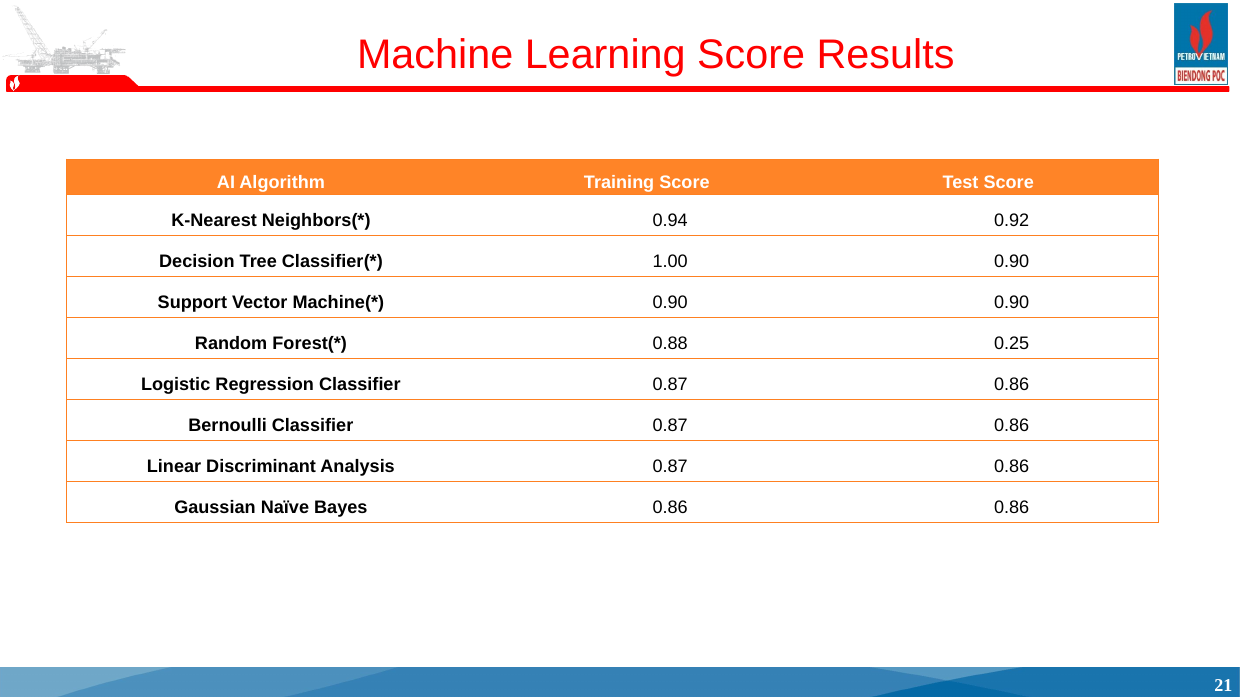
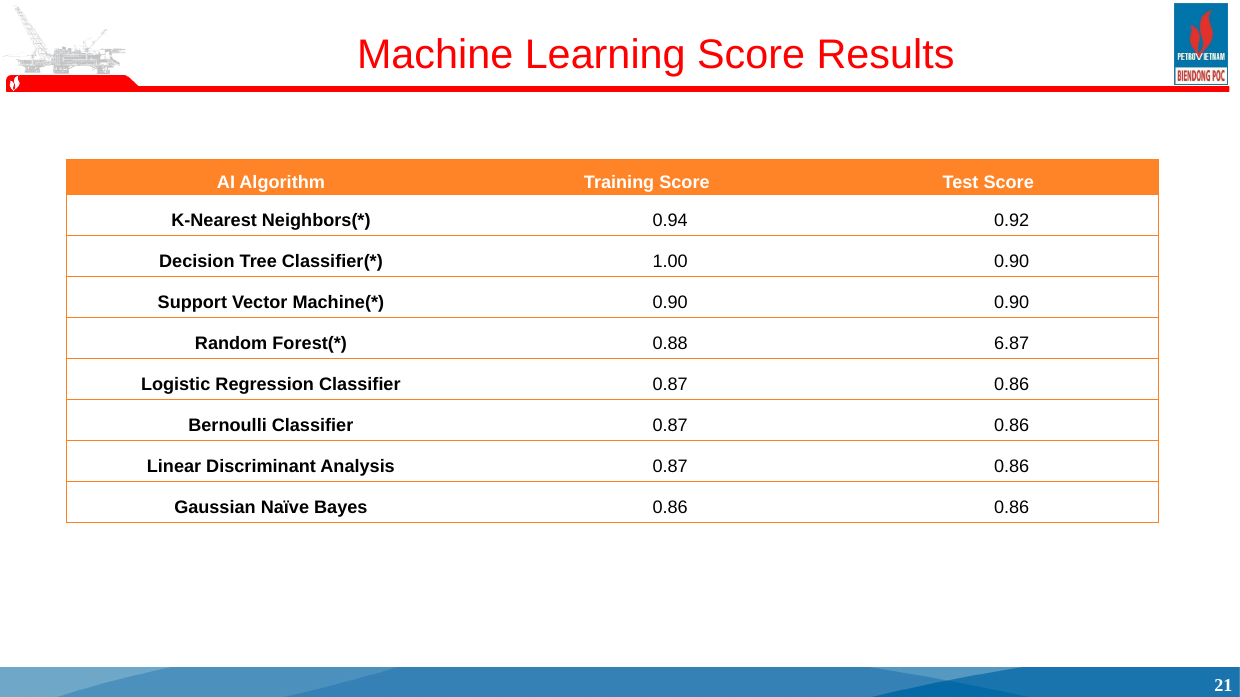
0.25: 0.25 -> 6.87
